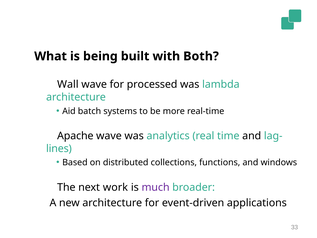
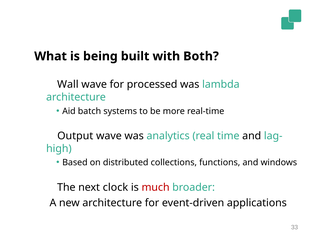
Apache: Apache -> Output
lines: lines -> high
work: work -> clock
much colour: purple -> red
